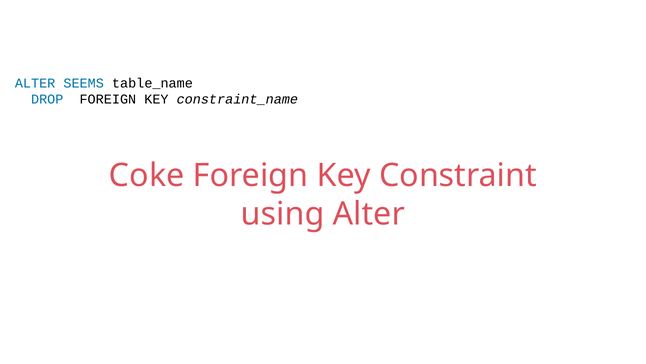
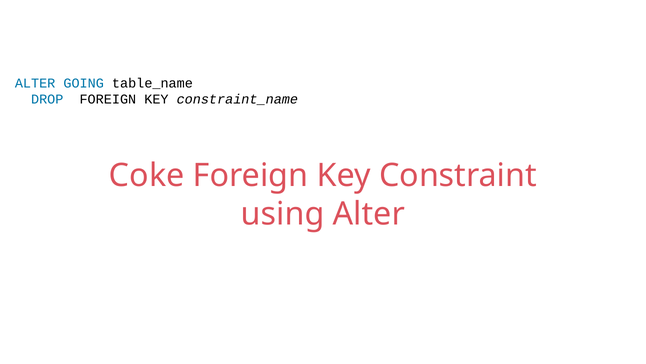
SEEMS: SEEMS -> GOING
